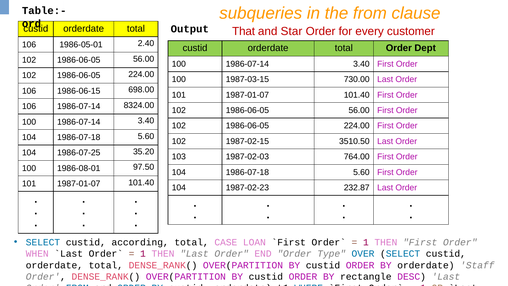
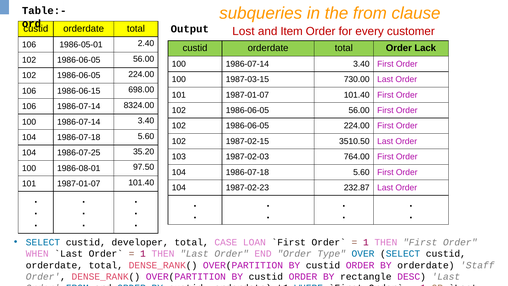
That: That -> Lost
Star: Star -> Item
Dept: Dept -> Lack
according: according -> developer
